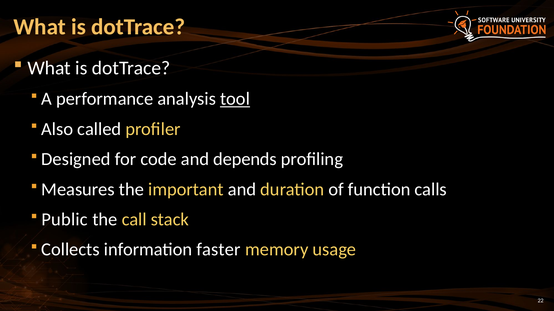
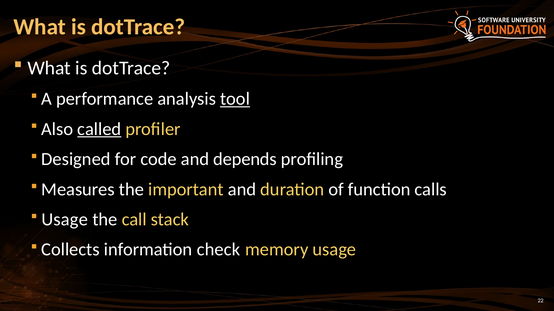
called underline: none -> present
Public at (65, 220): Public -> Usage
faster: faster -> check
